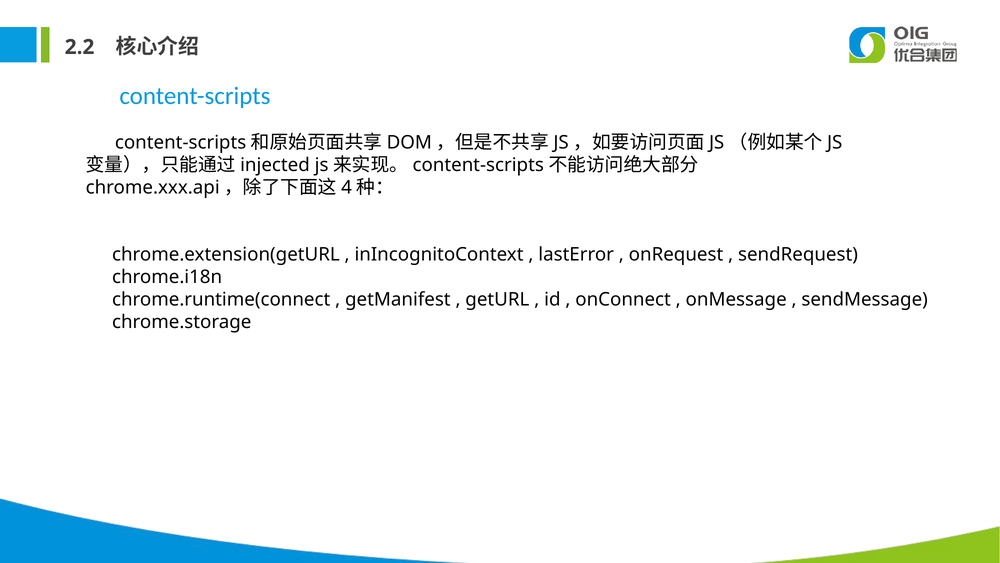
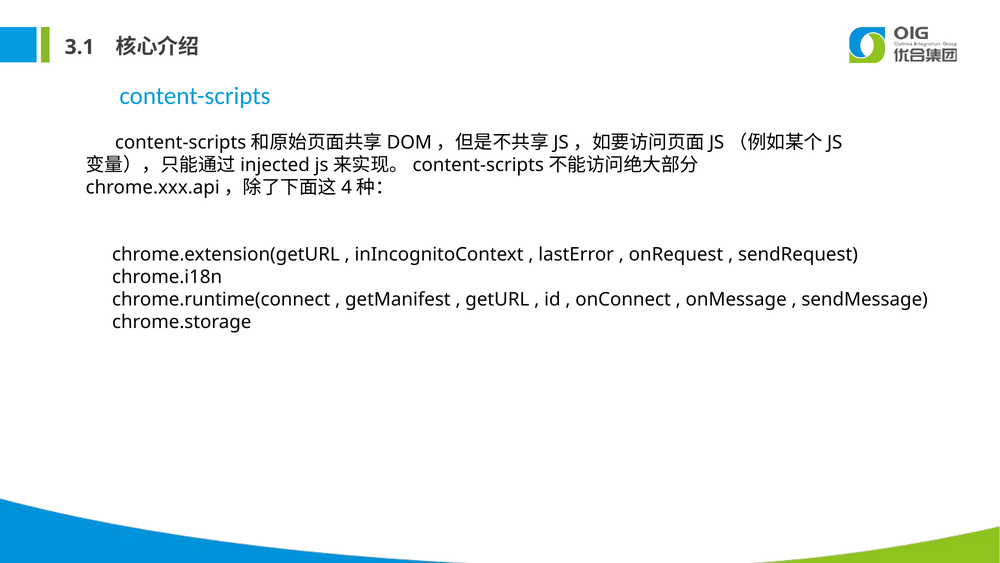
2.2: 2.2 -> 3.1
